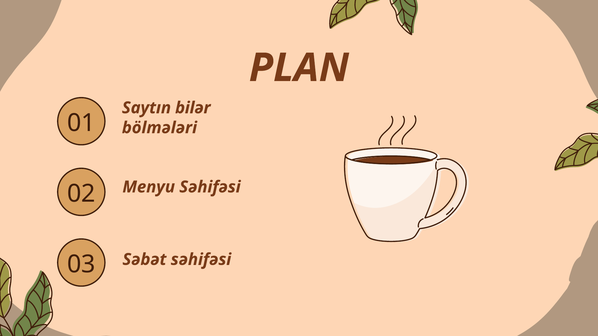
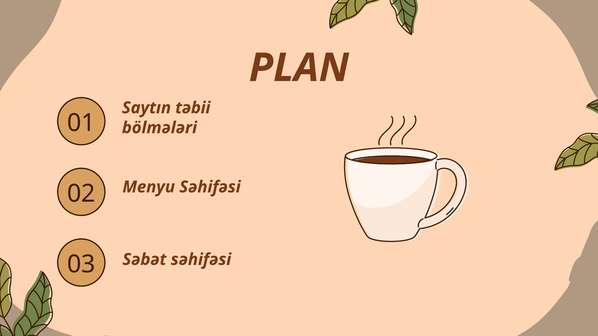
bilər: bilər -> təbii
